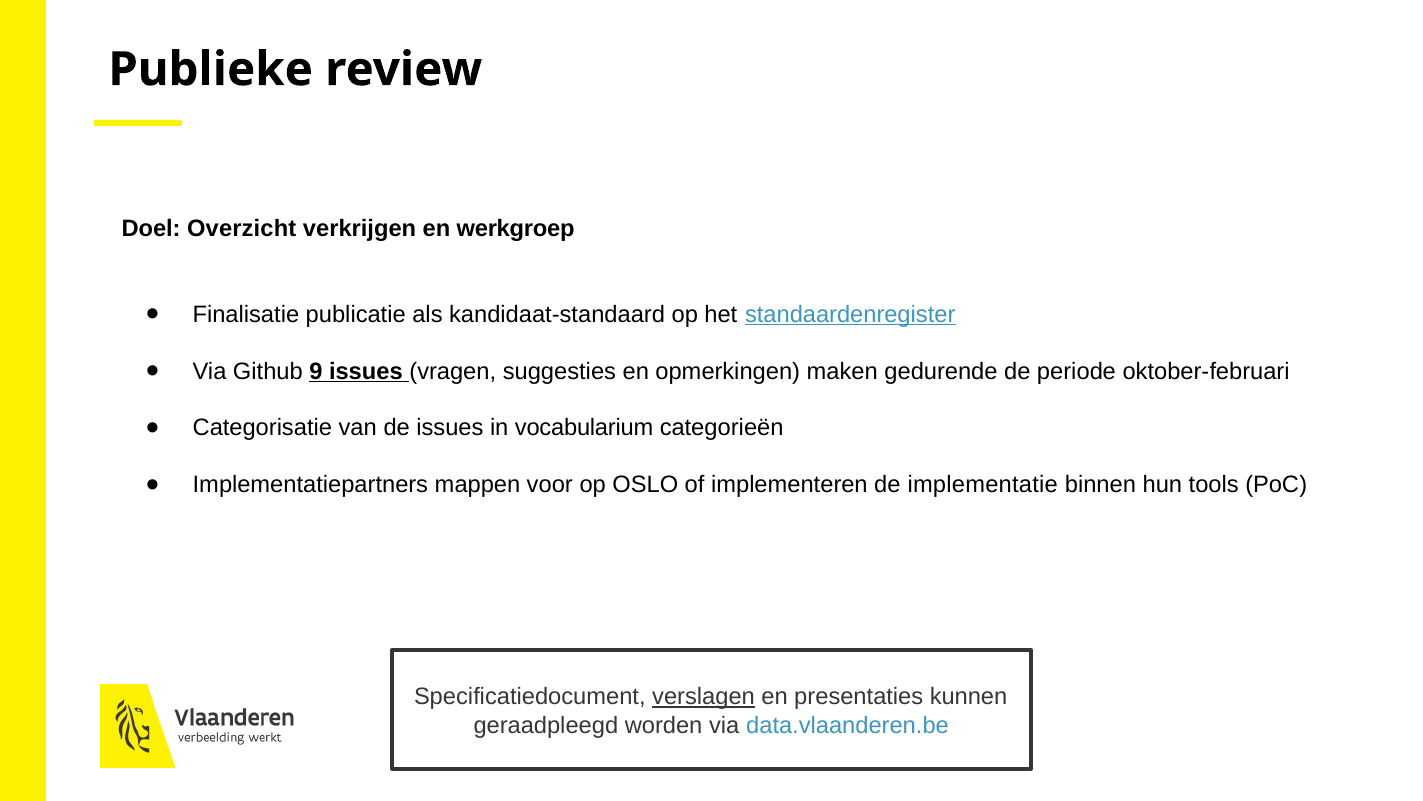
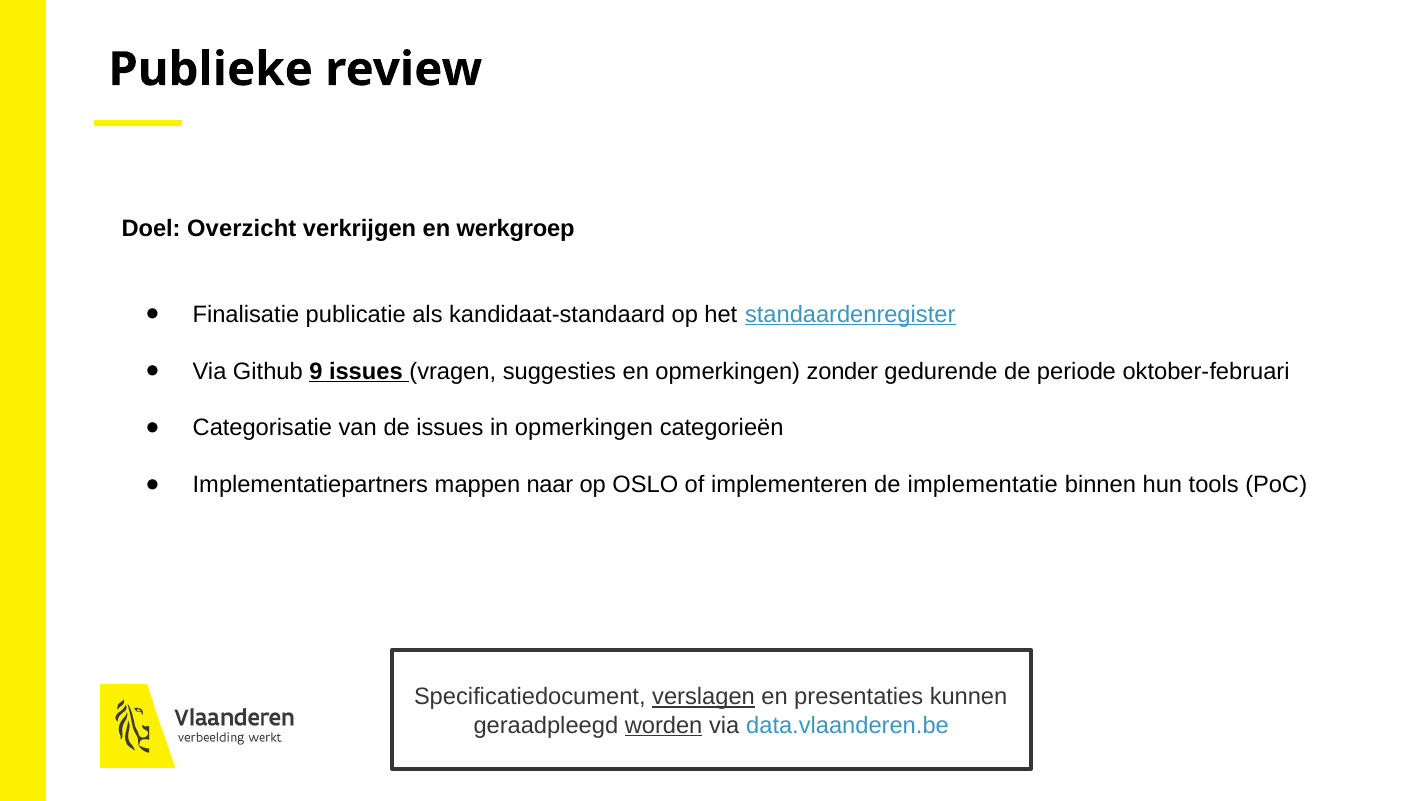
maken: maken -> zonder
in vocabularium: vocabularium -> opmerkingen
voor: voor -> naar
worden underline: none -> present
